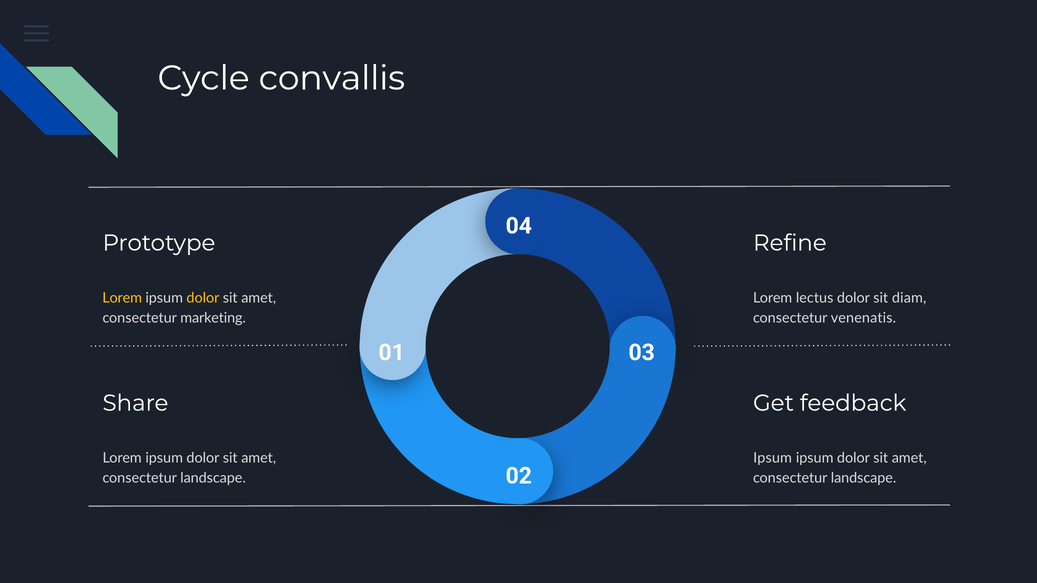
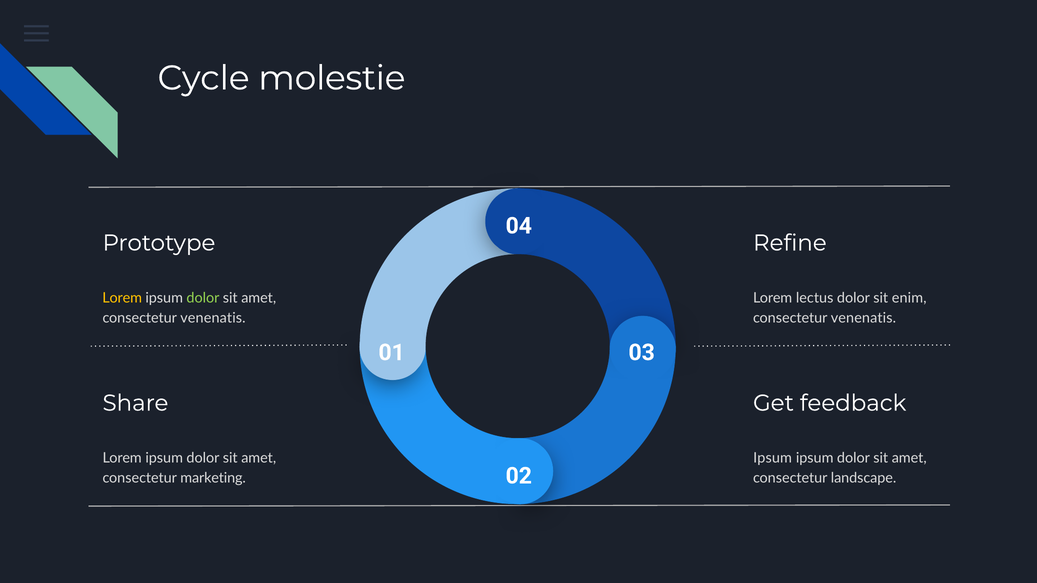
convallis: convallis -> molestie
dolor at (203, 298) colour: yellow -> light green
diam: diam -> enim
marketing at (213, 318): marketing -> venenatis
landscape at (213, 478): landscape -> marketing
